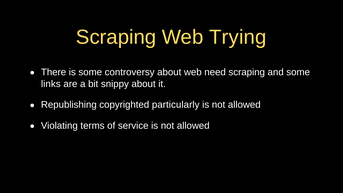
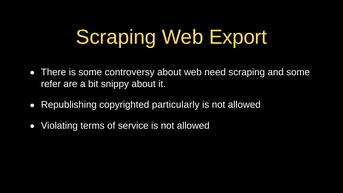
Trying: Trying -> Export
links: links -> refer
